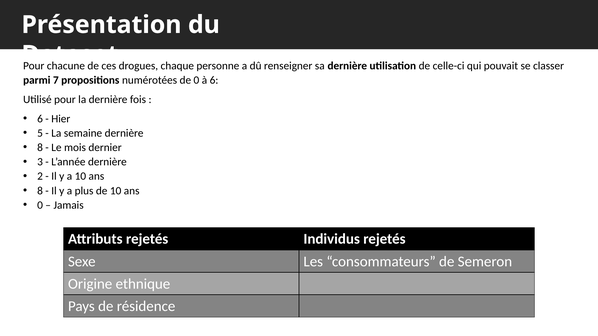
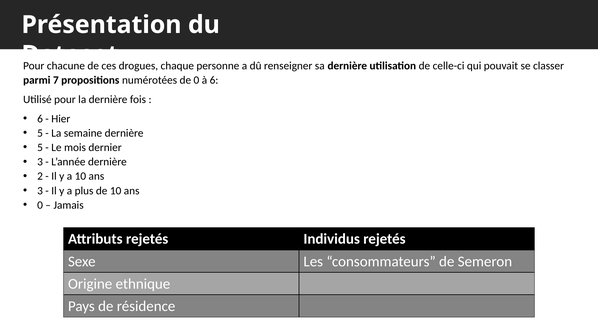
8 at (40, 148): 8 -> 5
8 at (40, 191): 8 -> 3
